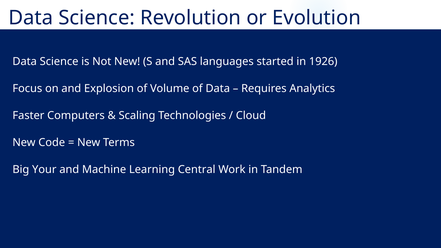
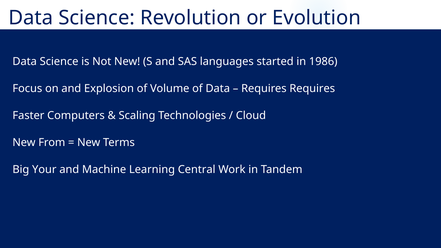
1926: 1926 -> 1986
Requires Analytics: Analytics -> Requires
Code: Code -> From
